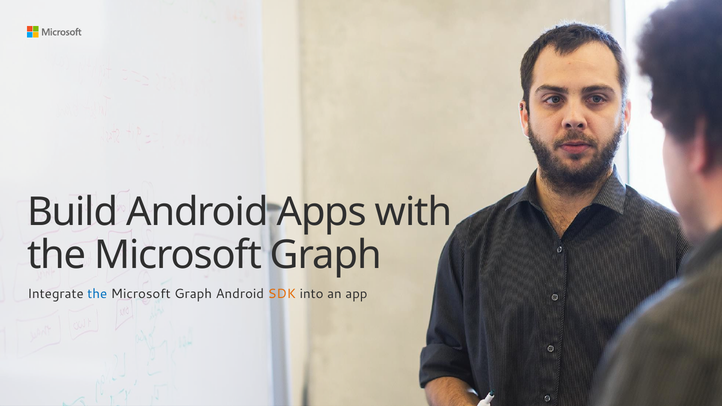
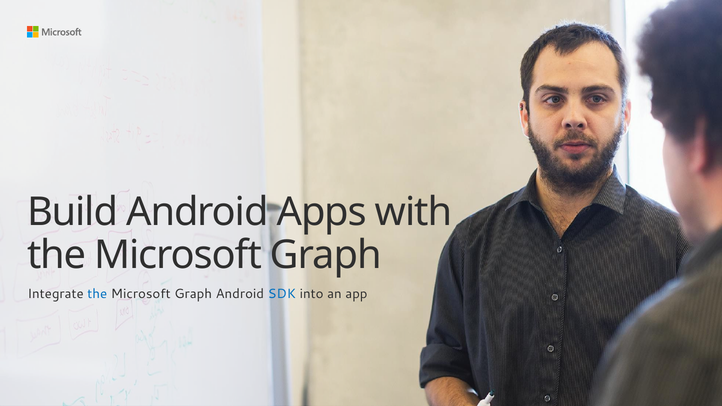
SDK colour: orange -> blue
